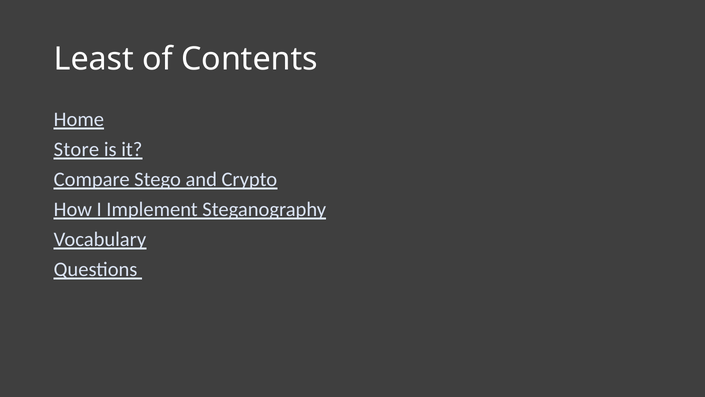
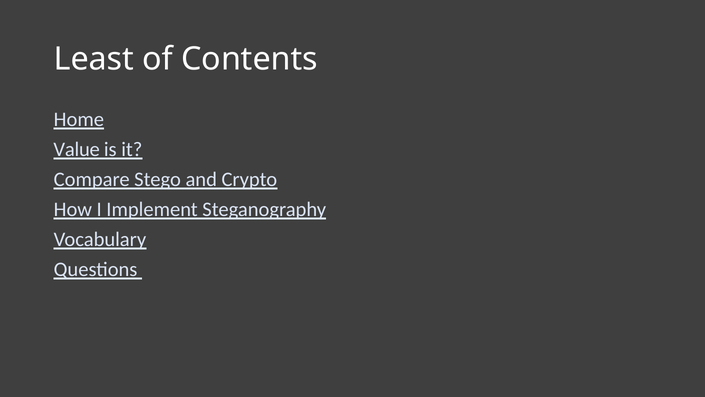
Store: Store -> Value
